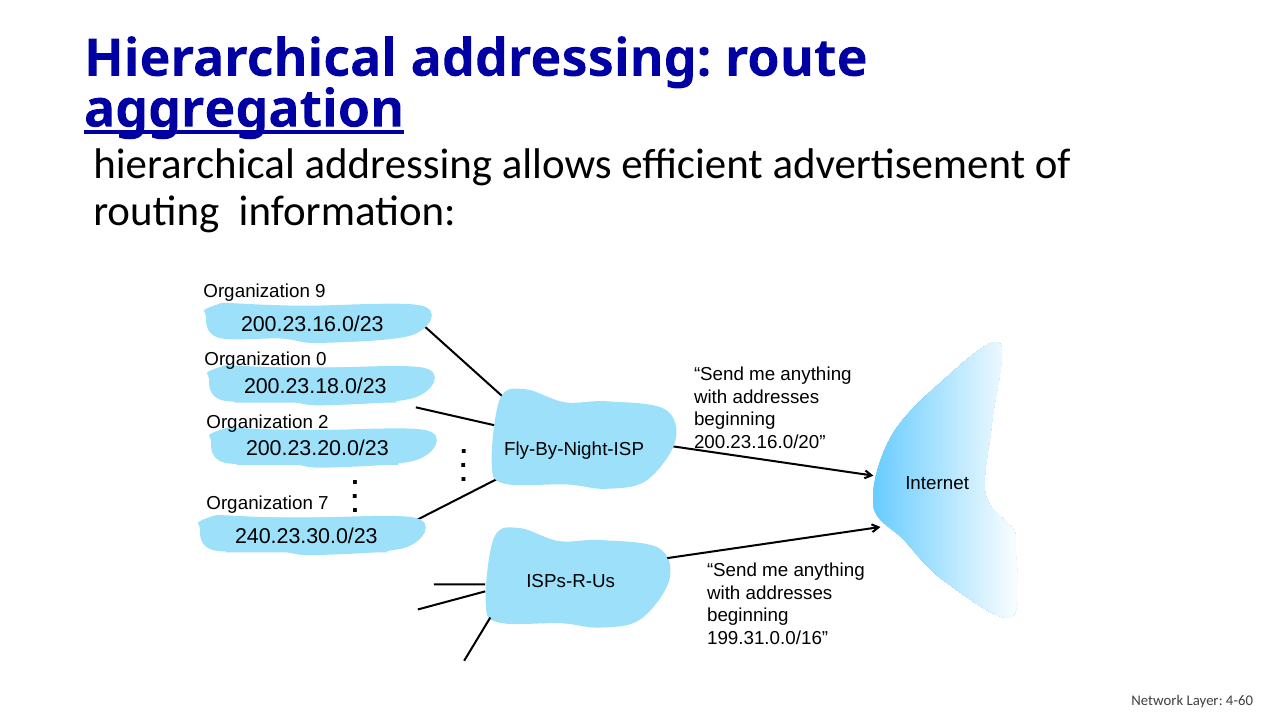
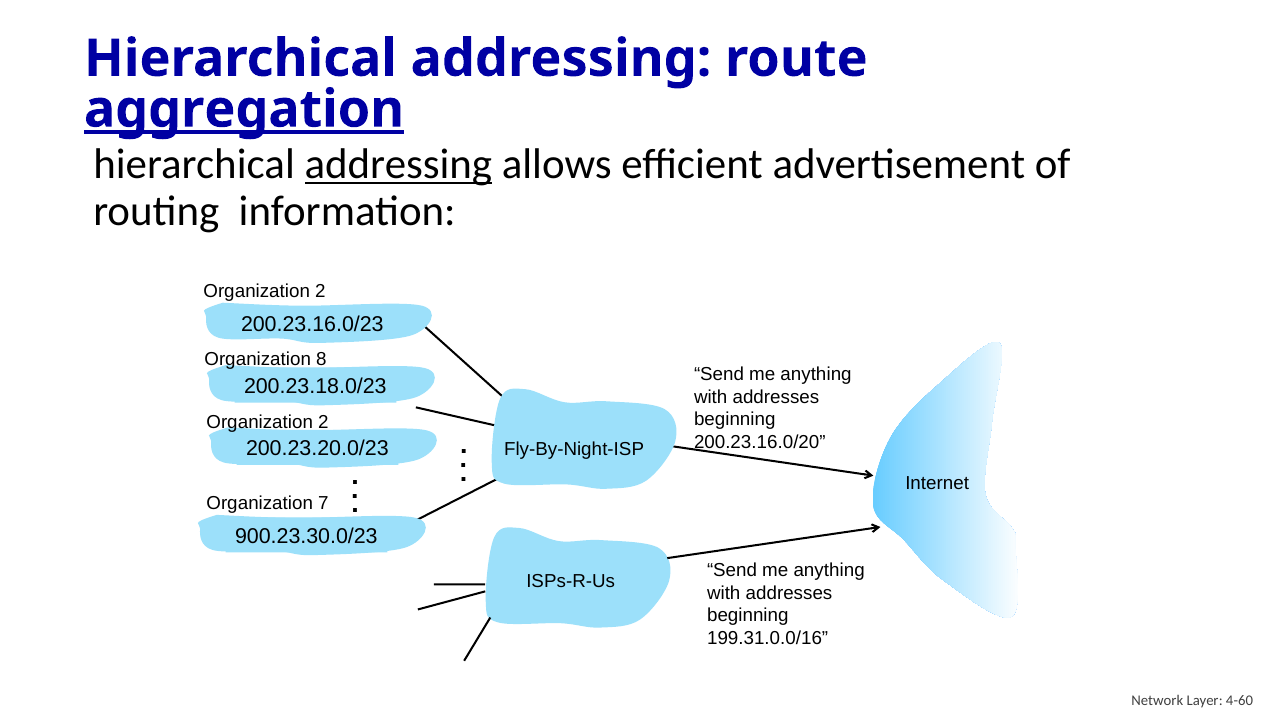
addressing at (398, 165) underline: none -> present
9 at (320, 291): 9 -> 2
0: 0 -> 8
240.23.30.0/23: 240.23.30.0/23 -> 900.23.30.0/23
